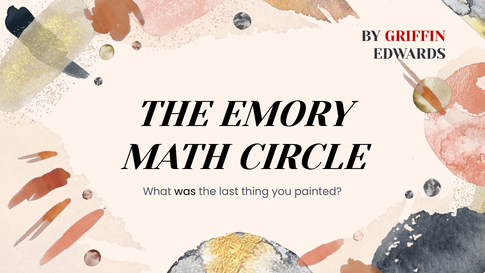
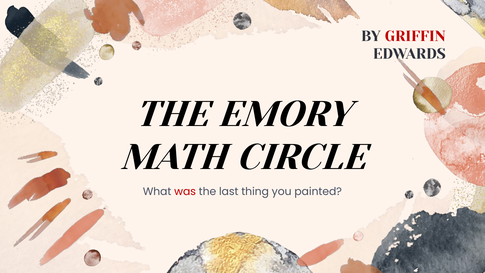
was colour: black -> red
